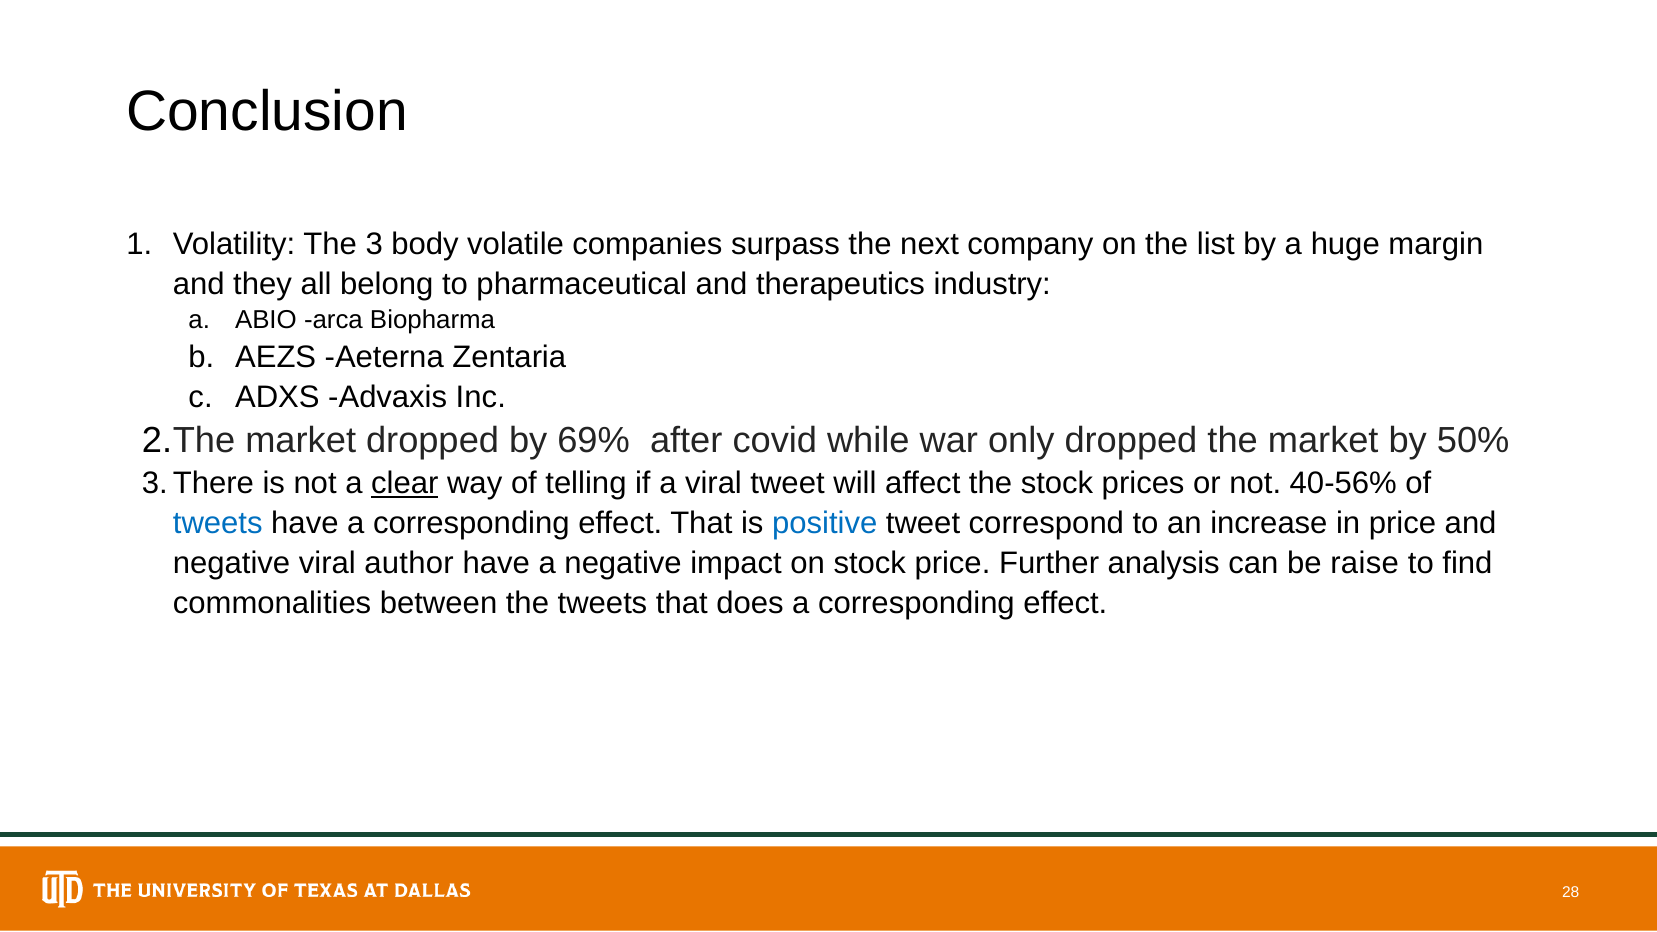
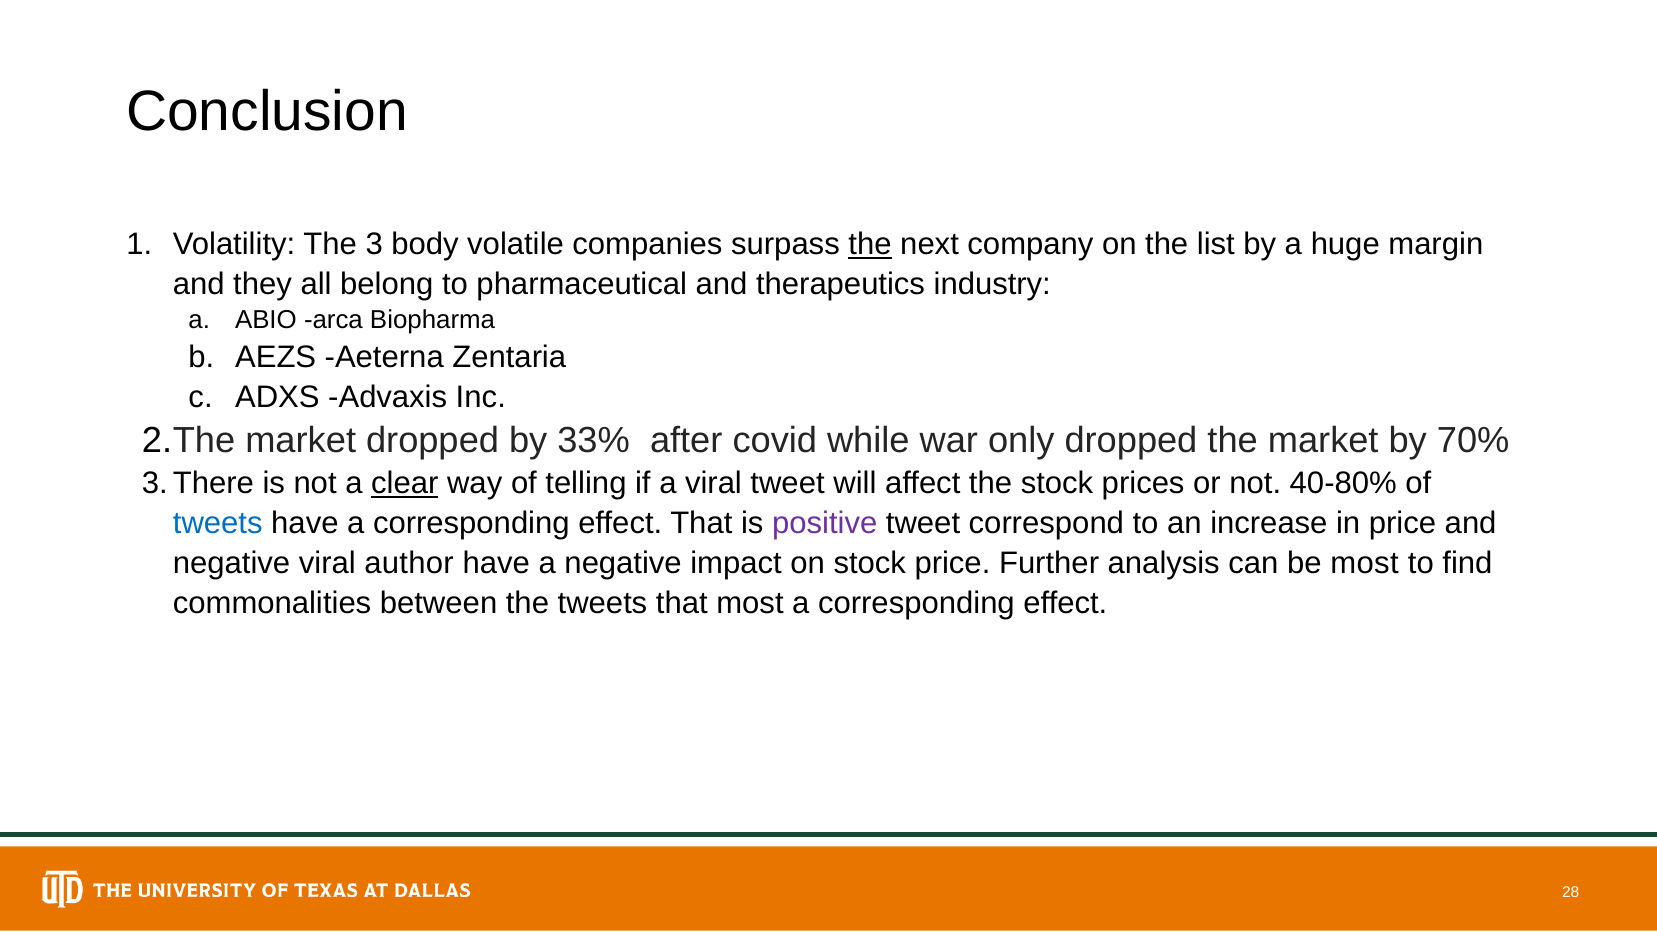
the at (870, 244) underline: none -> present
69%: 69% -> 33%
50%: 50% -> 70%
40-56%: 40-56% -> 40-80%
positive colour: blue -> purple
be raise: raise -> most
that does: does -> most
